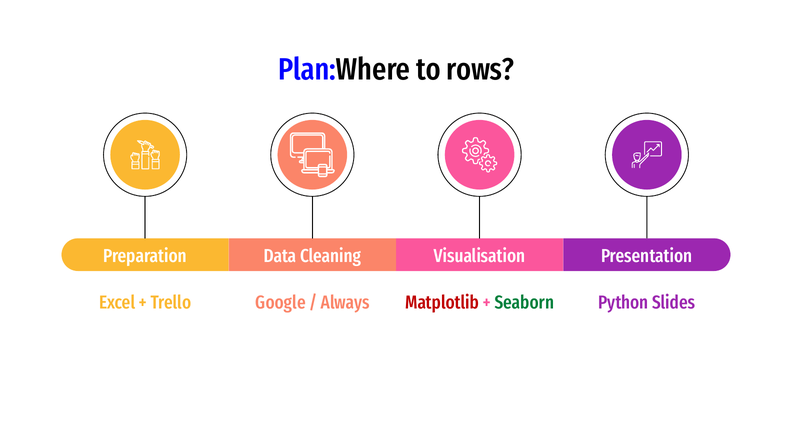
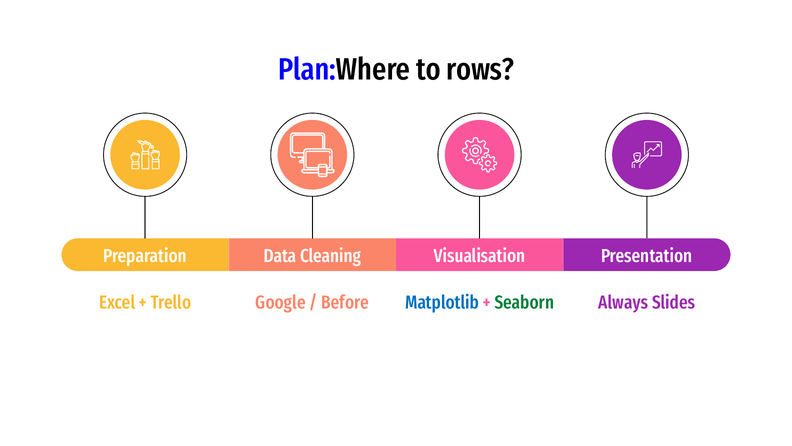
Always: Always -> Before
Matplotlib colour: red -> blue
Python: Python -> Always
